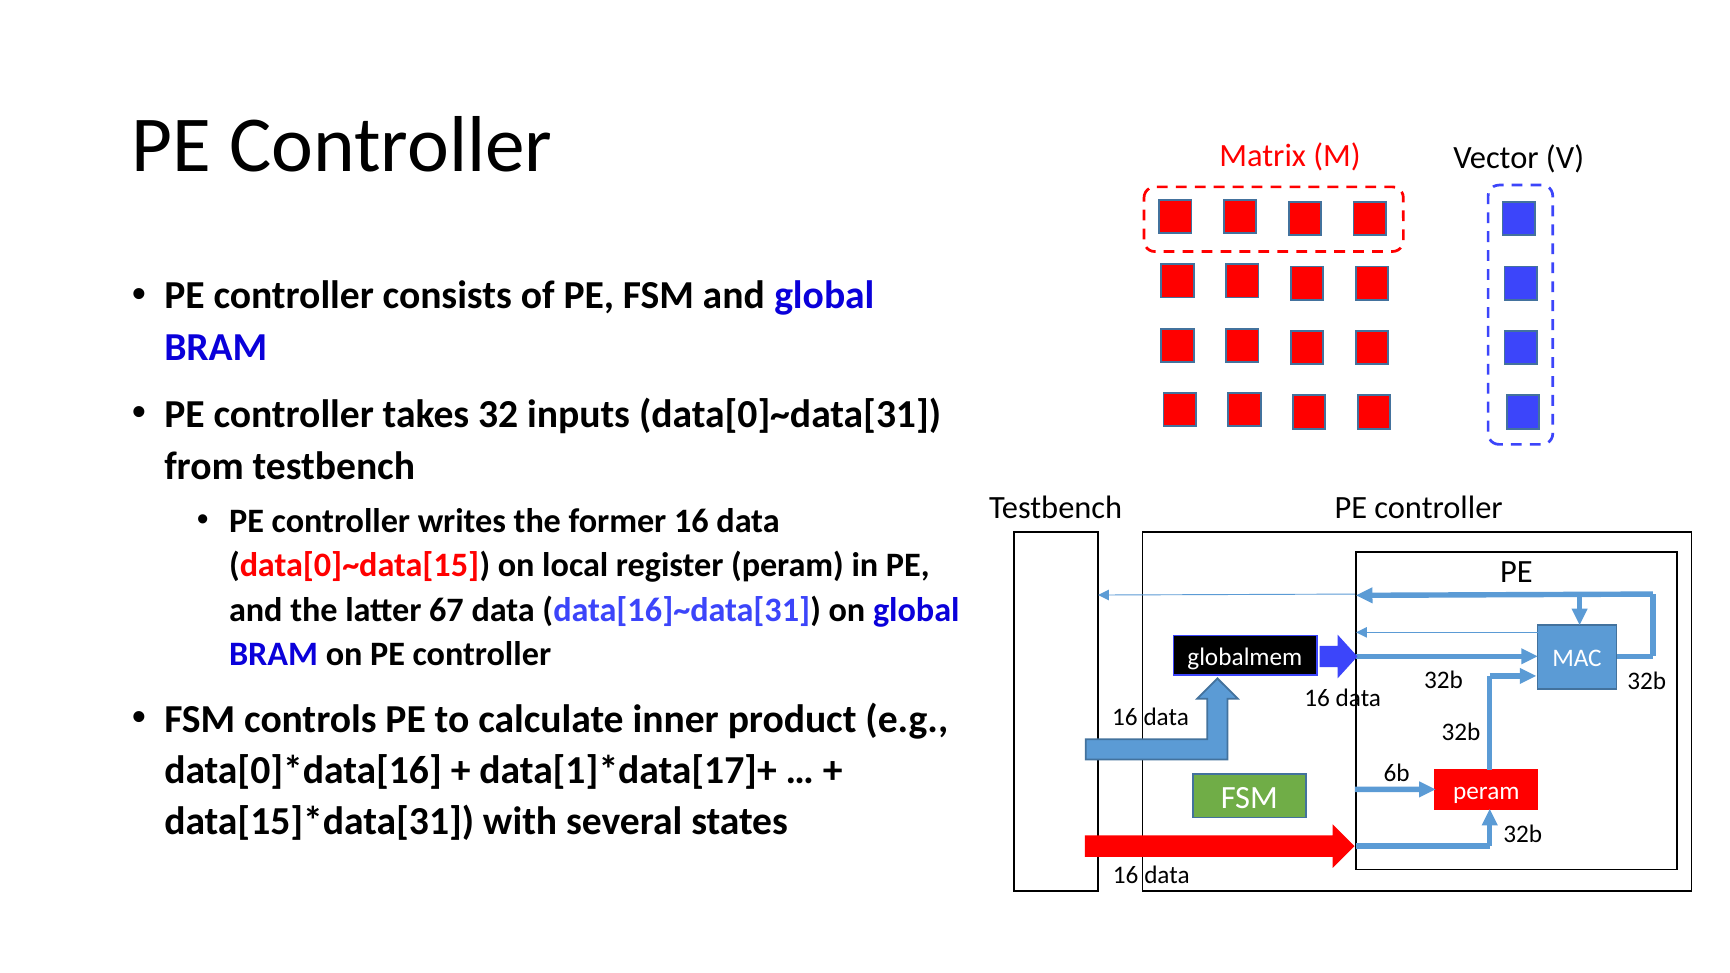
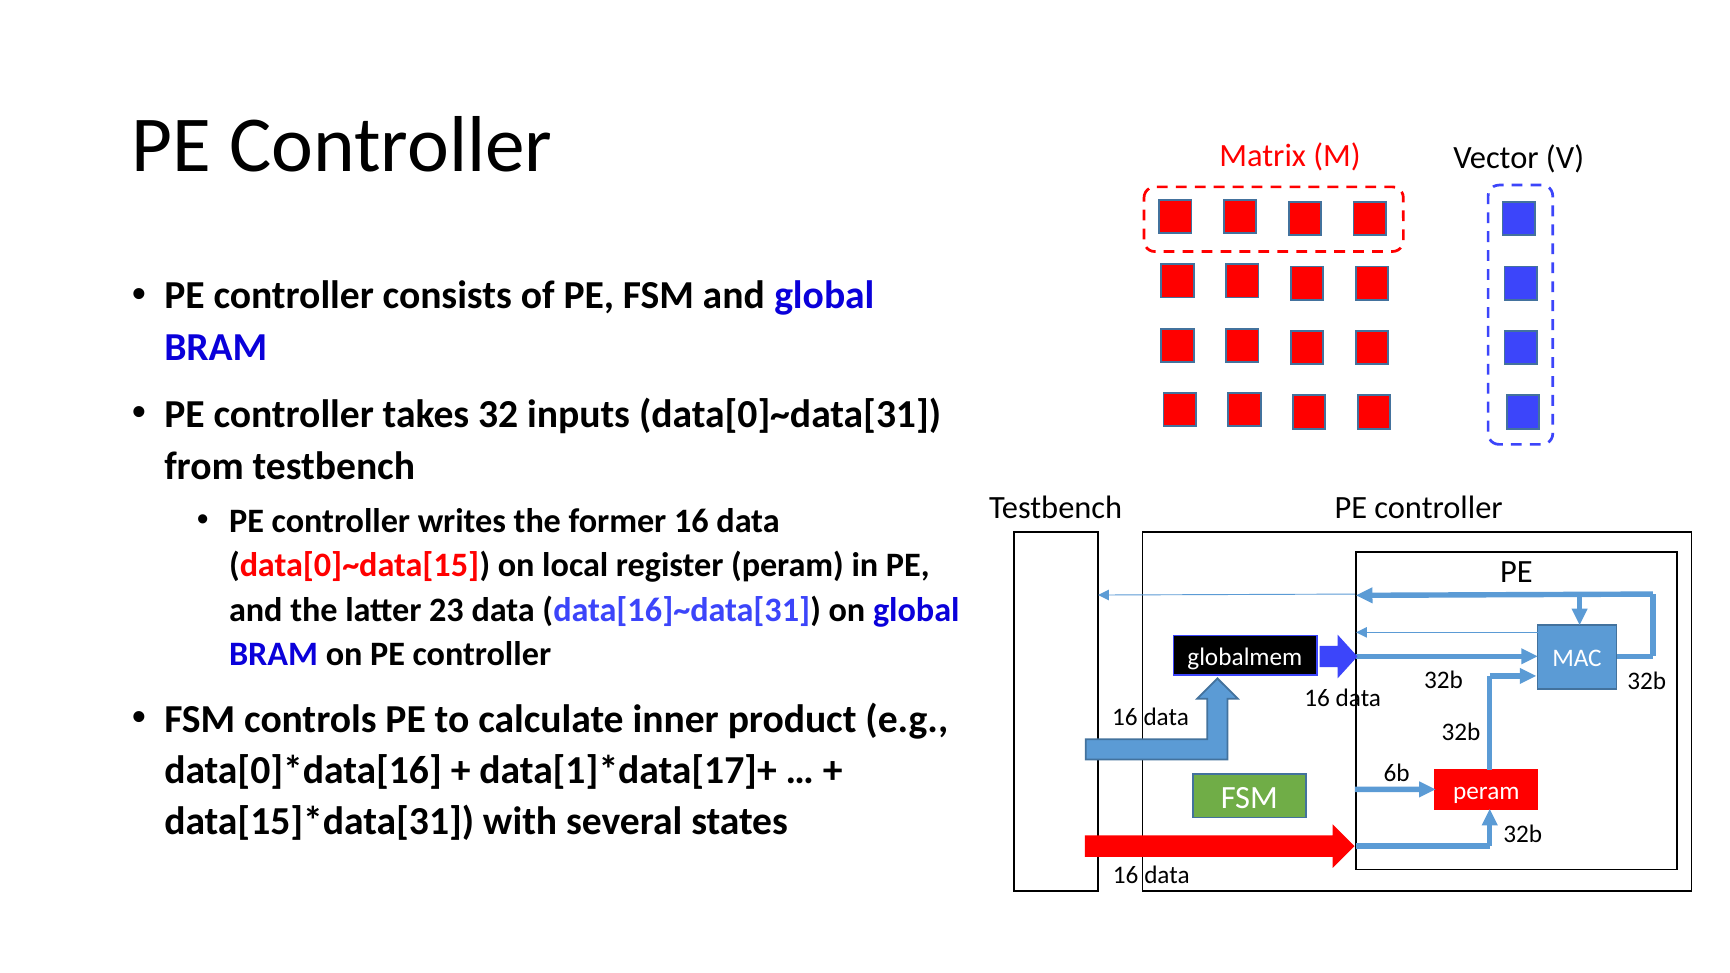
67: 67 -> 23
